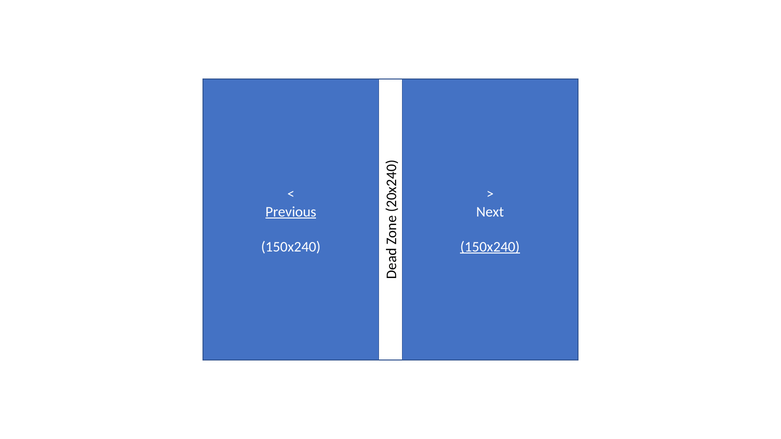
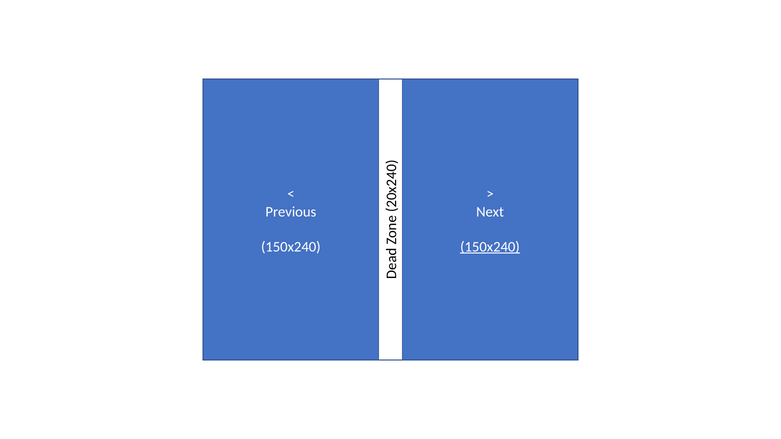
Previous underline: present -> none
